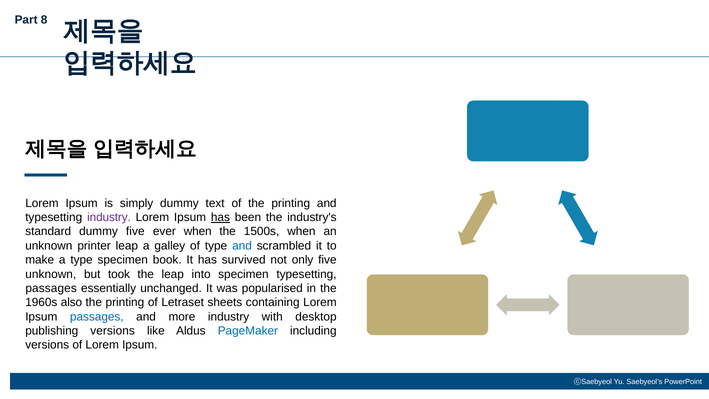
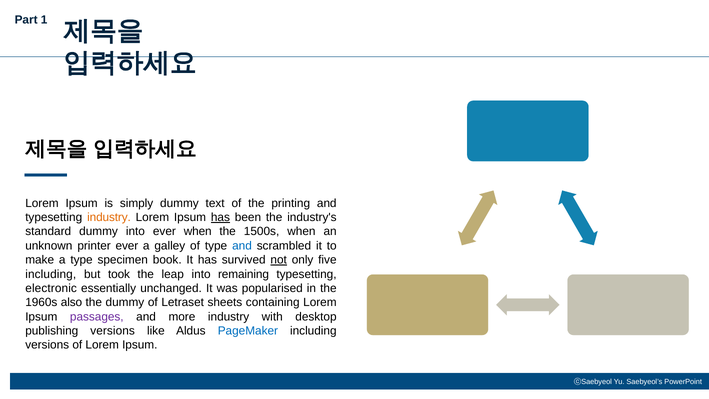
8: 8 -> 1
industry at (109, 217) colour: purple -> orange
dummy five: five -> into
printer leap: leap -> ever
not underline: none -> present
unknown at (51, 274): unknown -> including
into specimen: specimen -> remaining
passages at (51, 288): passages -> electronic
printing at (125, 302): printing -> dummy
passages at (97, 316) colour: blue -> purple
